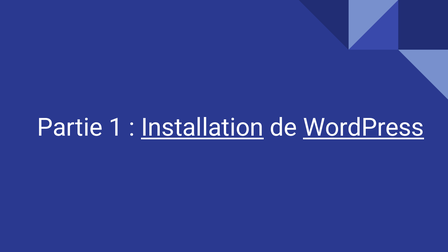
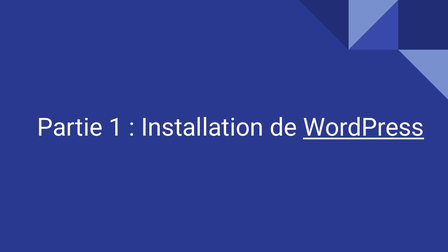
Installation underline: present -> none
